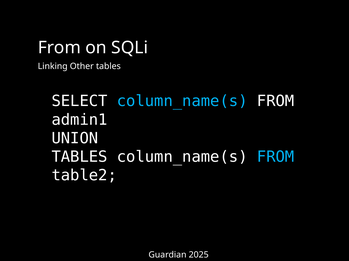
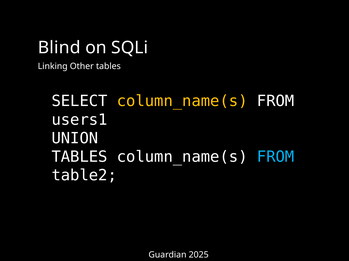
From at (59, 48): From -> Blind
column_name(s at (182, 101) colour: light blue -> yellow
admin1: admin1 -> users1
